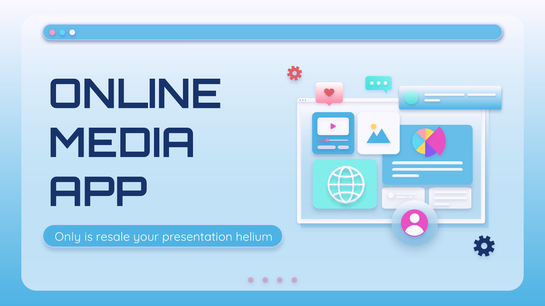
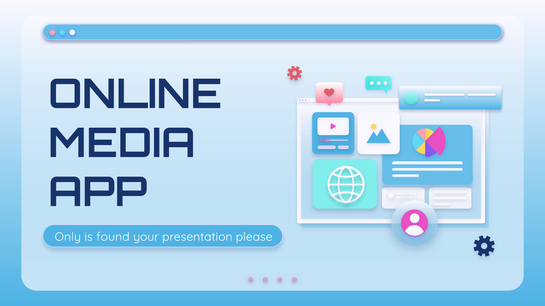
resale: resale -> found
helium: helium -> please
